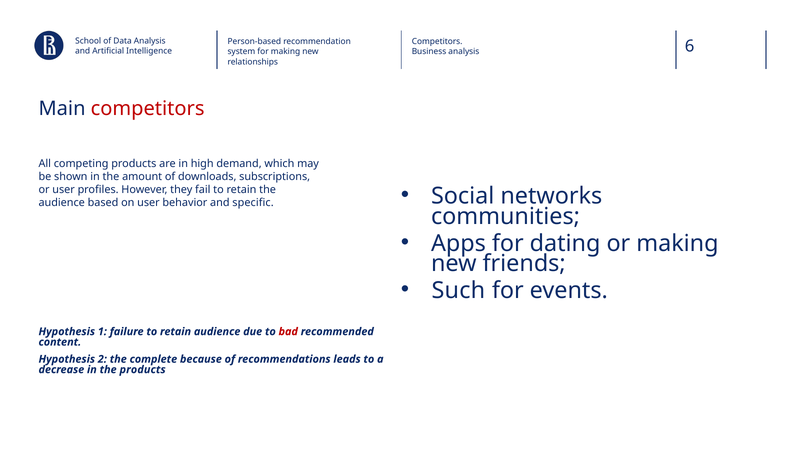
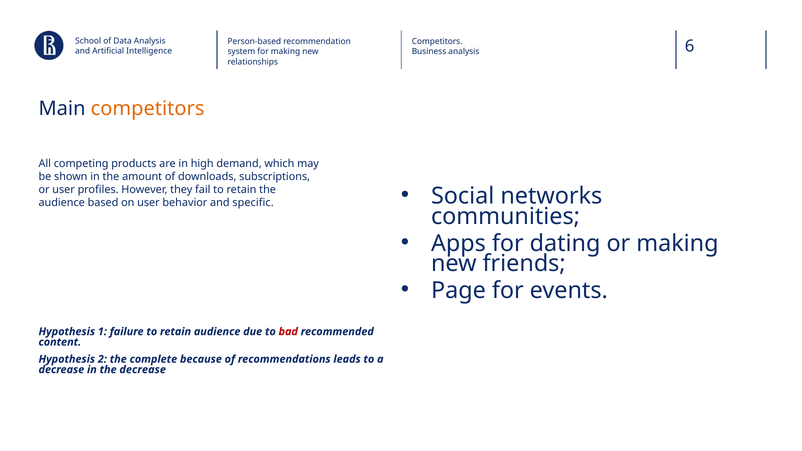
competitors at (148, 109) colour: red -> orange
Such: Such -> Page
the products: products -> decrease
